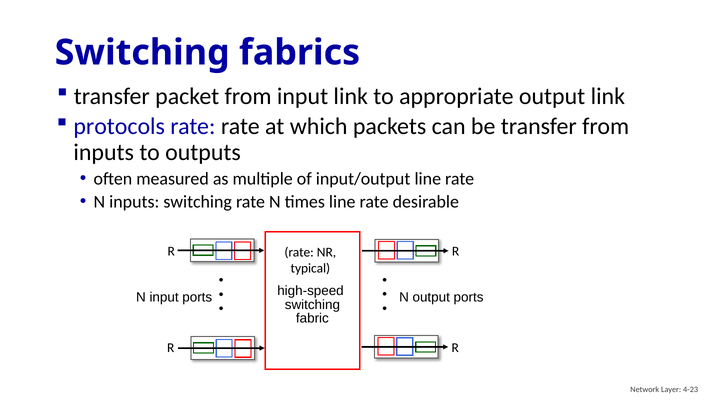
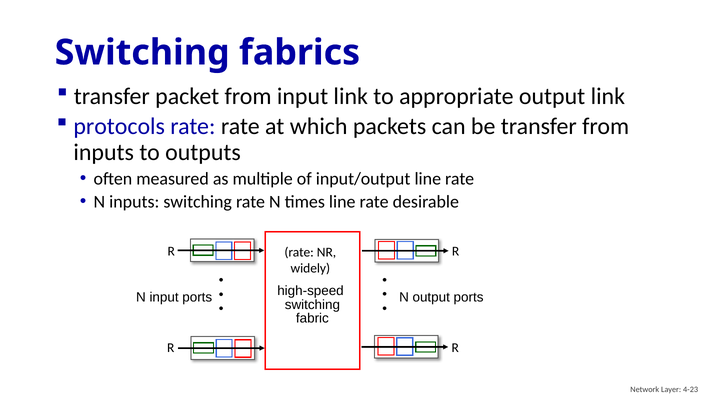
typical: typical -> widely
